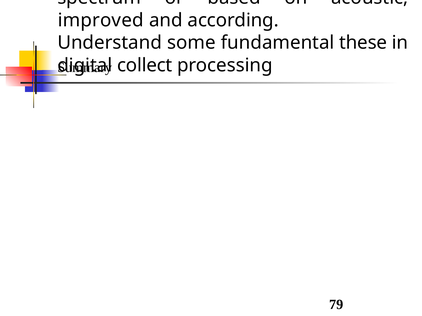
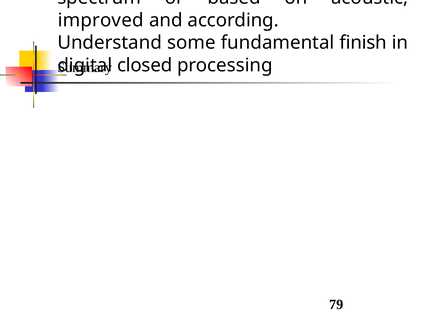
these: these -> finish
collect: collect -> closed
